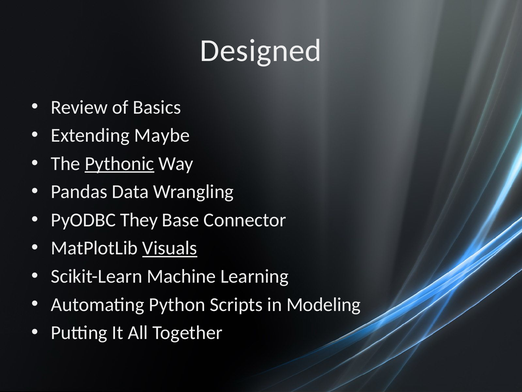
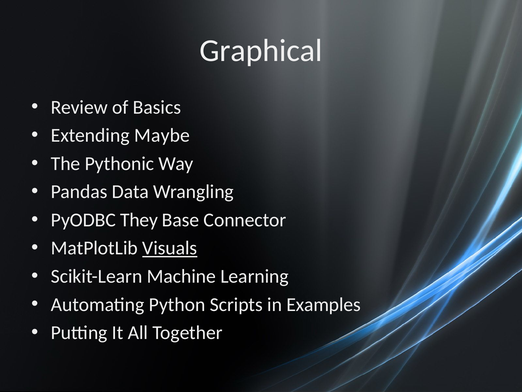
Designed: Designed -> Graphical
Pythonic underline: present -> none
Modeling: Modeling -> Examples
